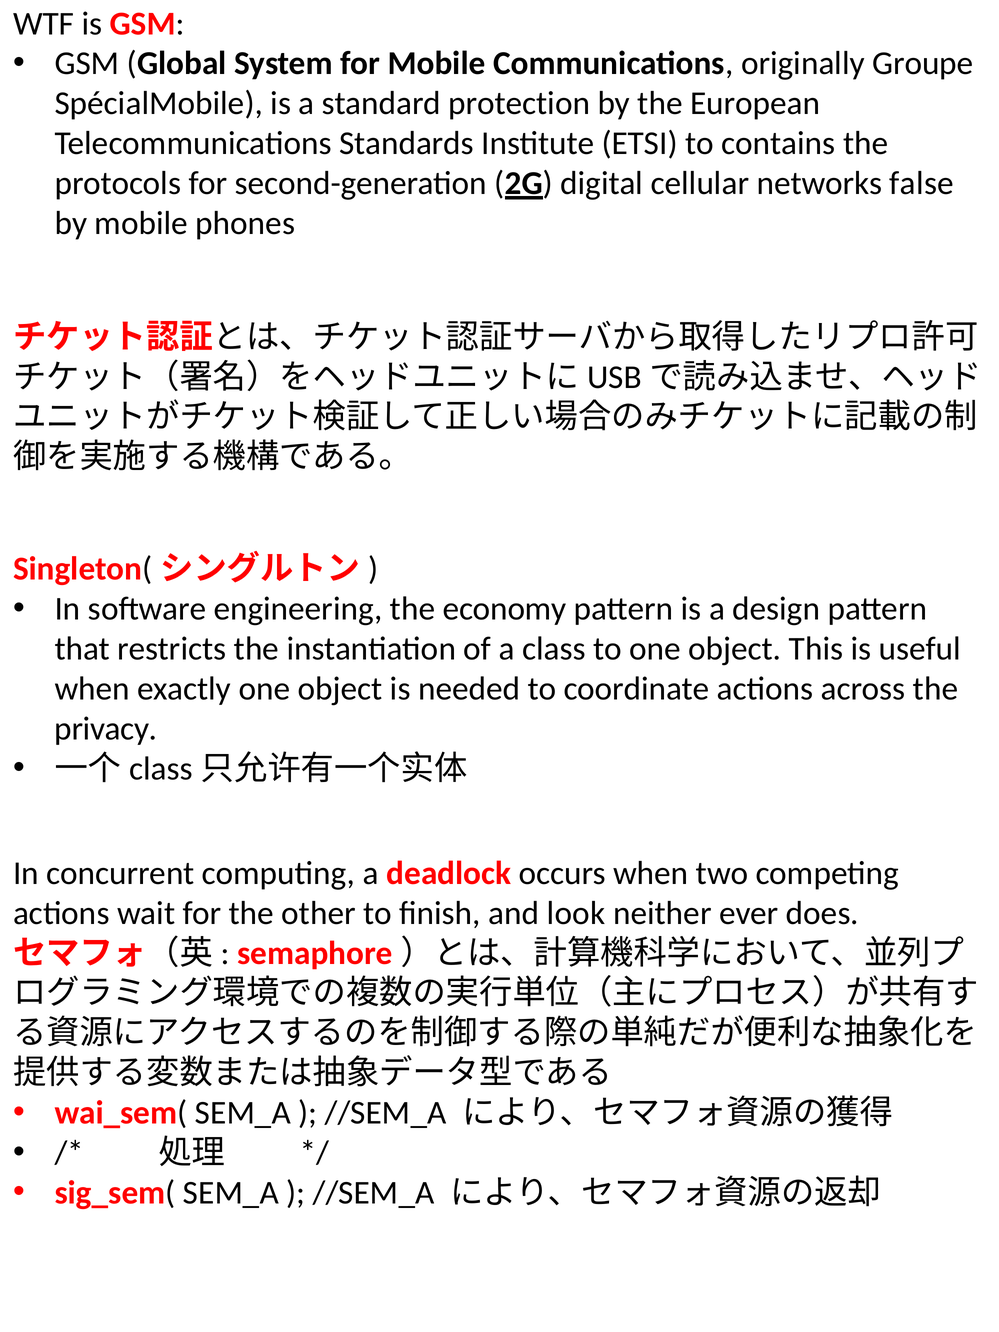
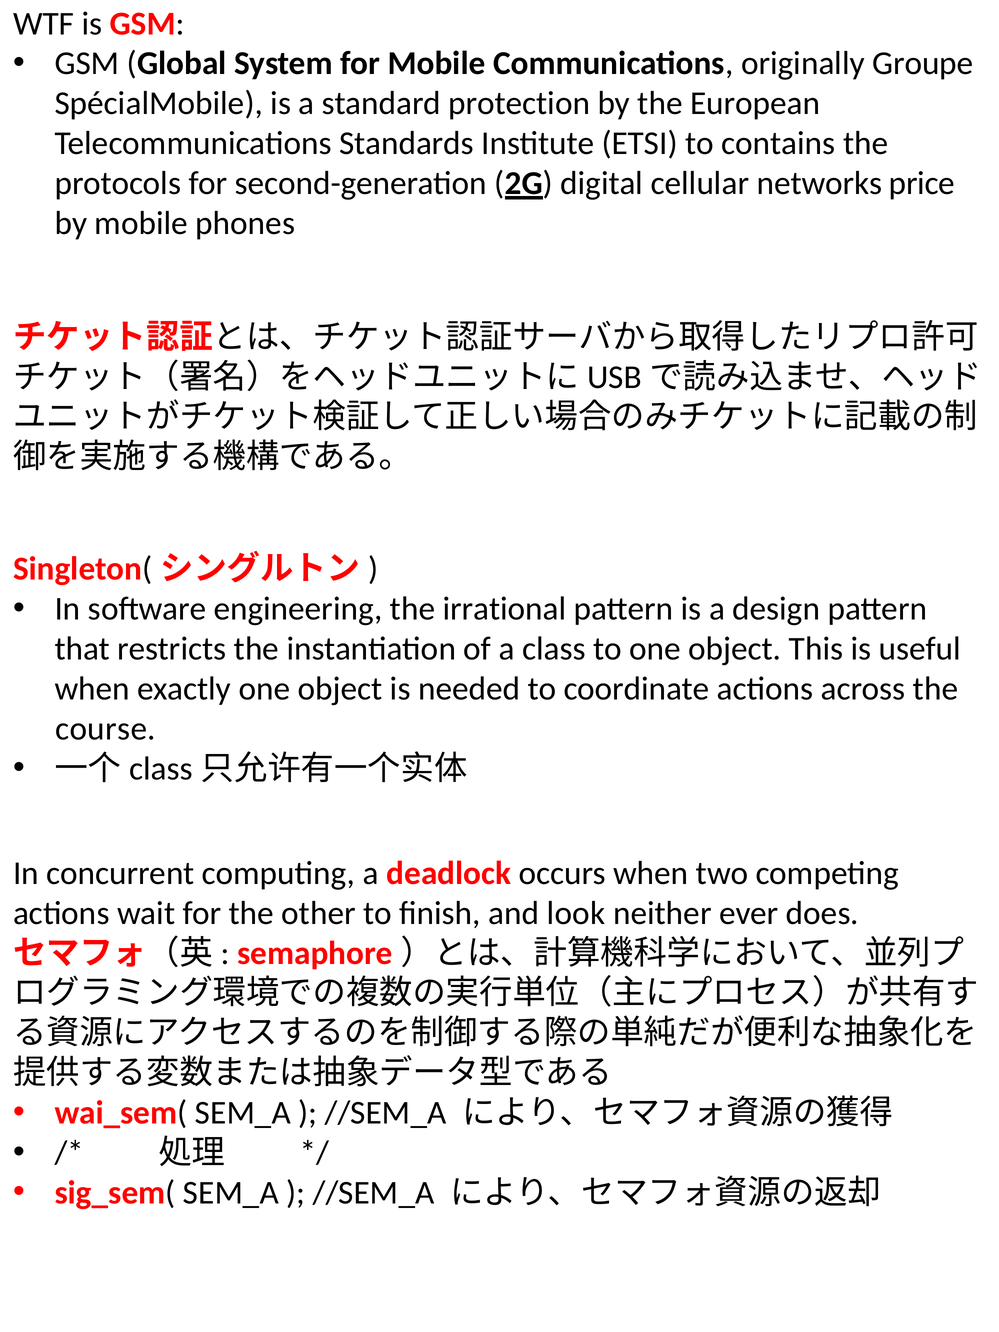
false: false -> price
economy: economy -> irrational
privacy: privacy -> course
